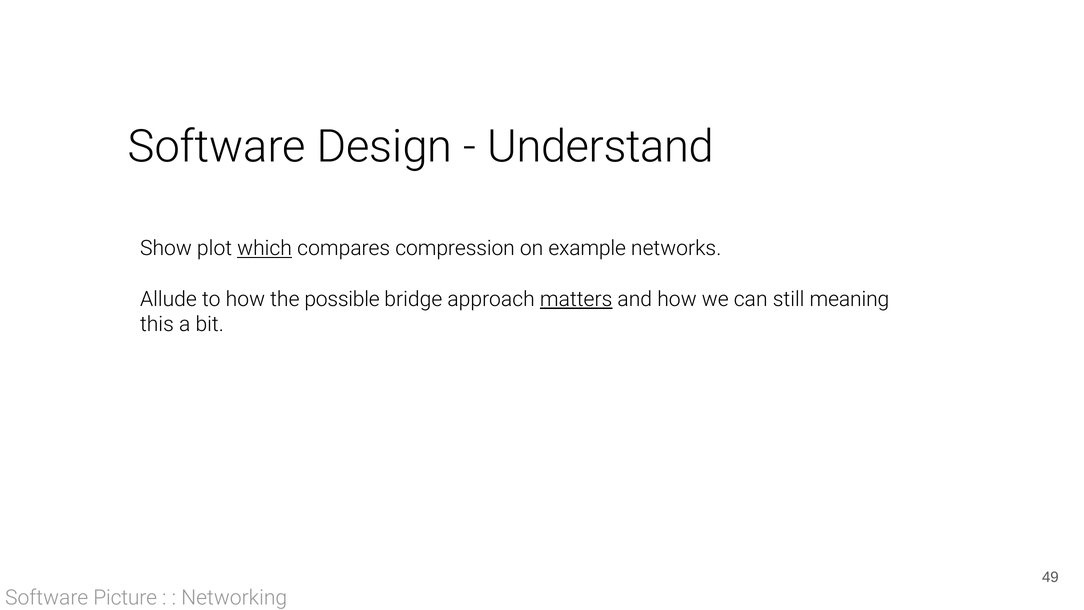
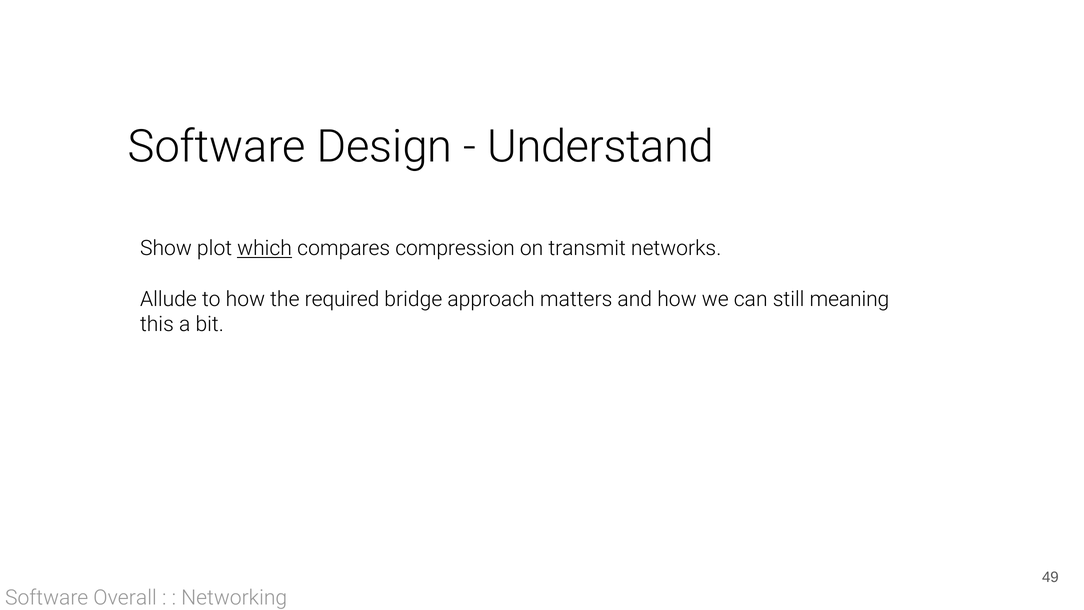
example: example -> transmit
possible: possible -> required
matters underline: present -> none
Picture: Picture -> Overall
